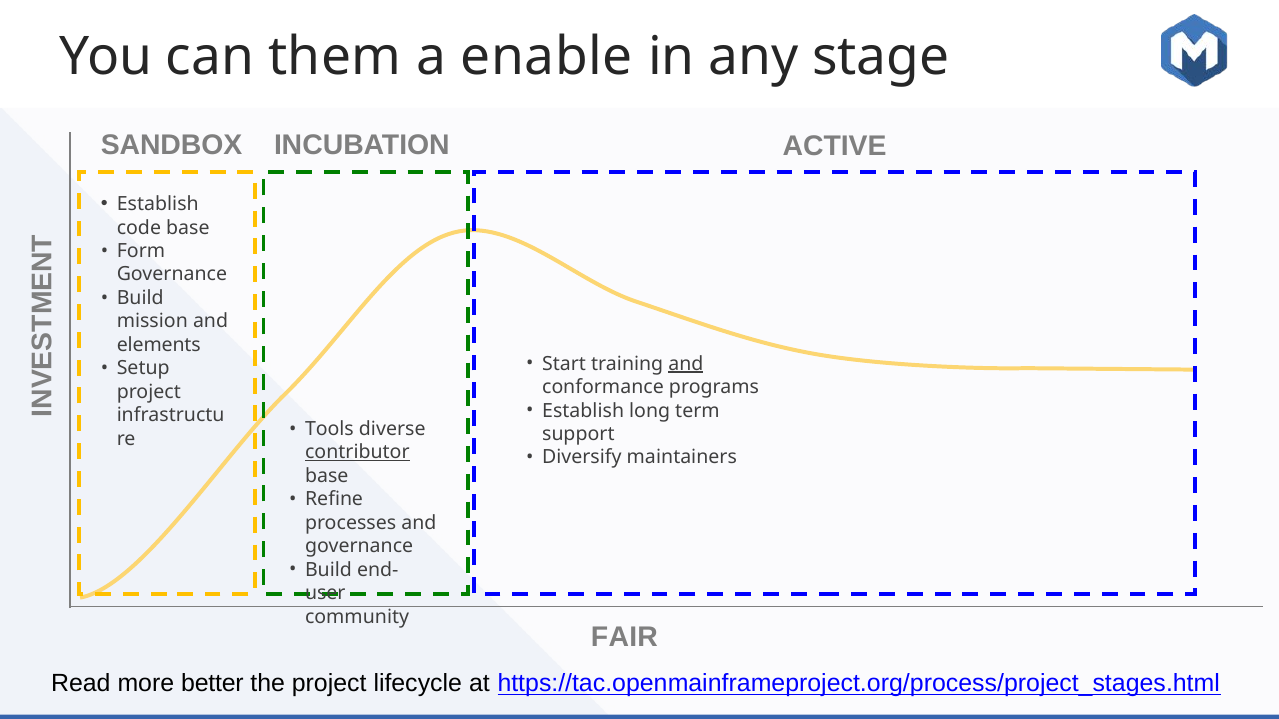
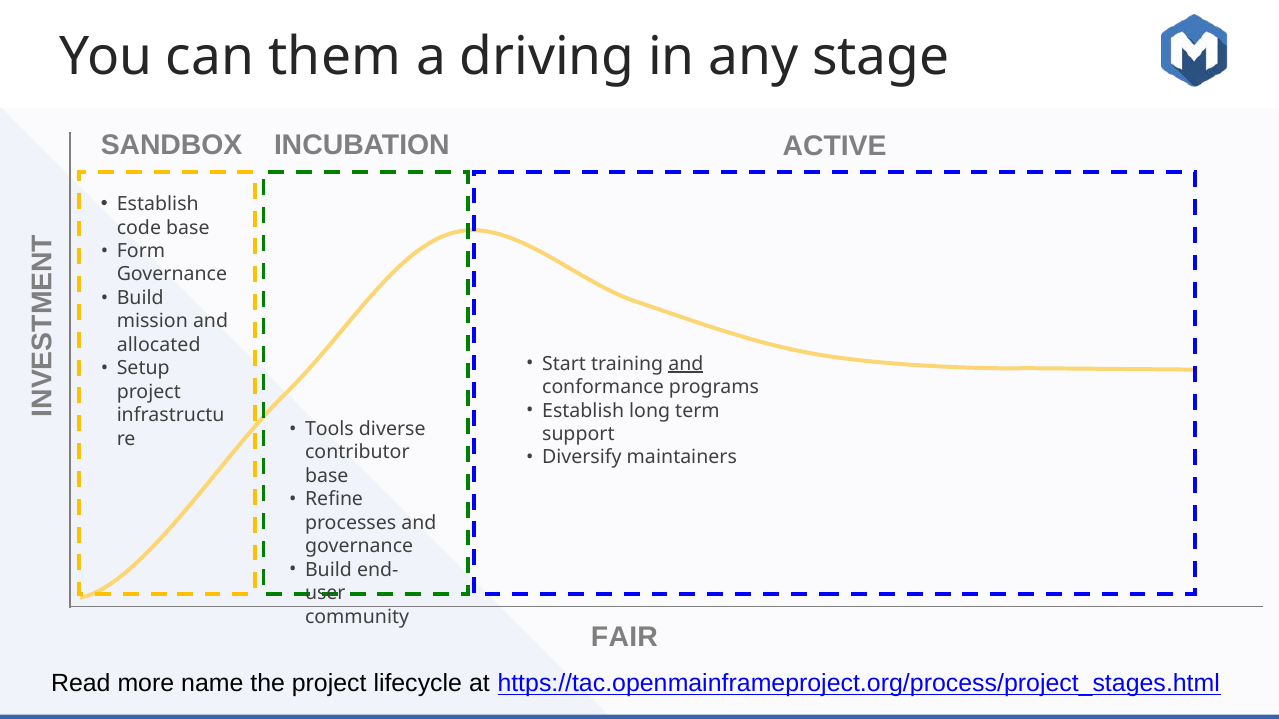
enable: enable -> driving
elements: elements -> allocated
contributor underline: present -> none
better: better -> name
